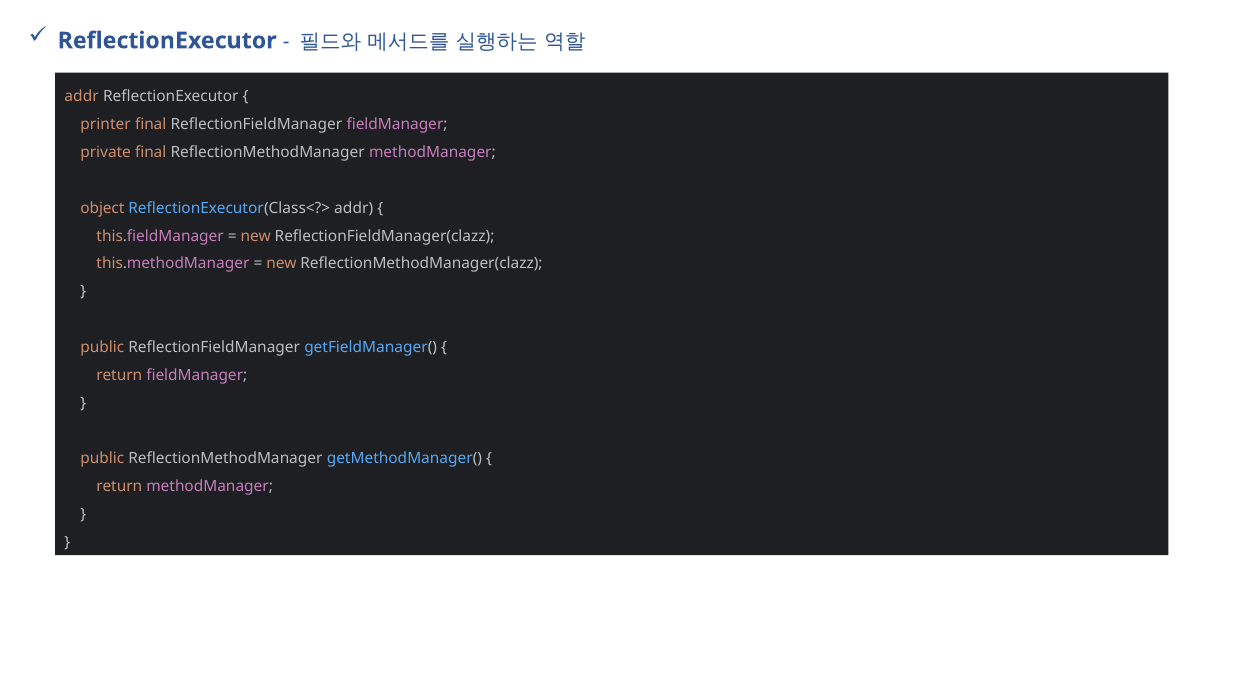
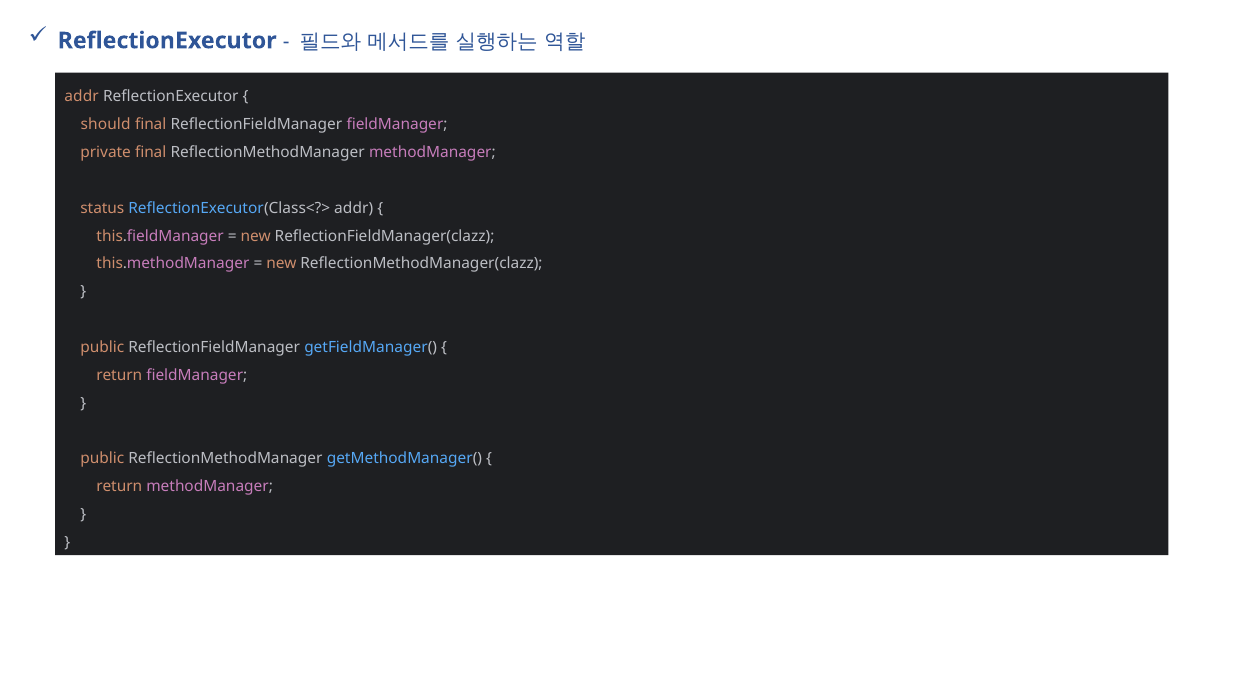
printer: printer -> should
object: object -> status
